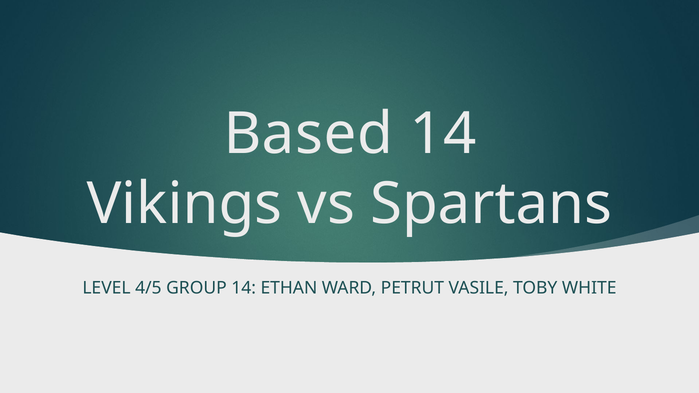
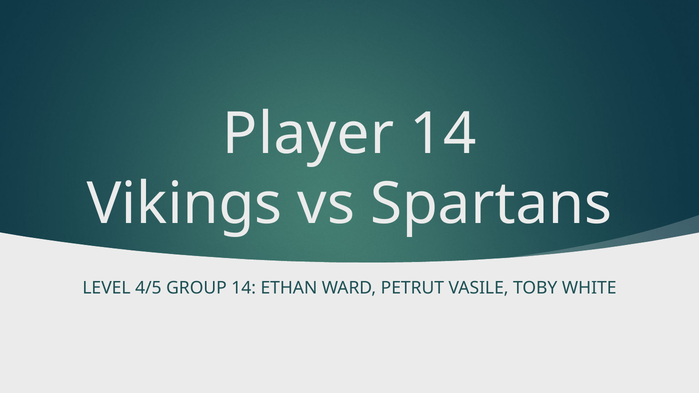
Based: Based -> Player
